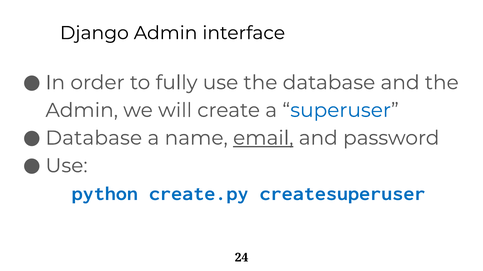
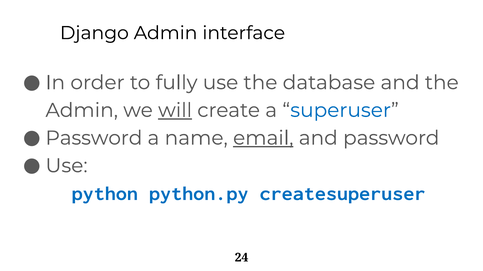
will underline: none -> present
Database at (94, 138): Database -> Password
create.py: create.py -> python.py
